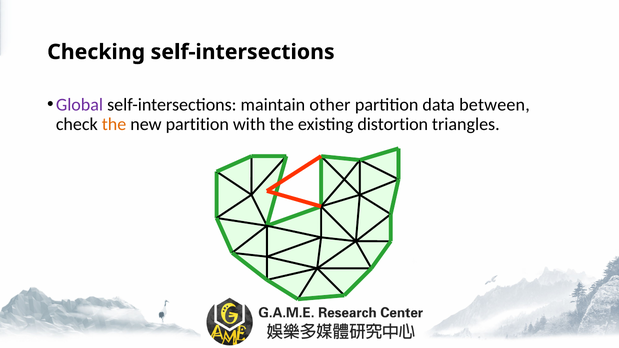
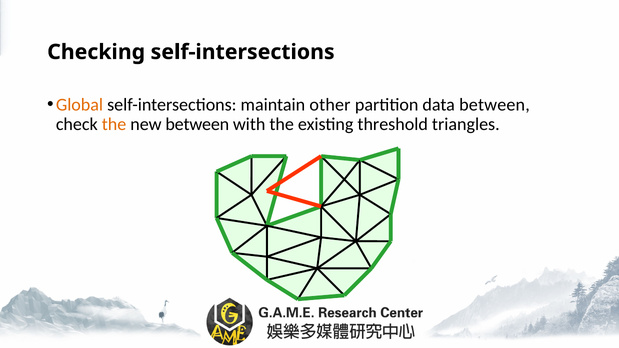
Global colour: purple -> orange
new partition: partition -> between
distortion: distortion -> threshold
